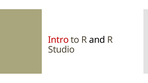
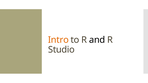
Intro colour: red -> orange
